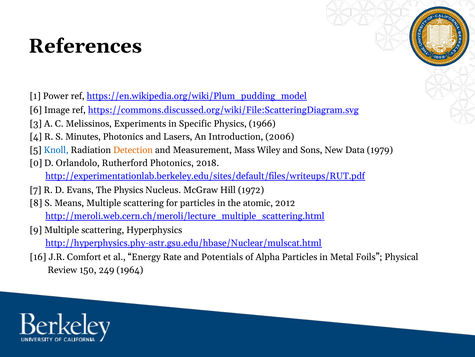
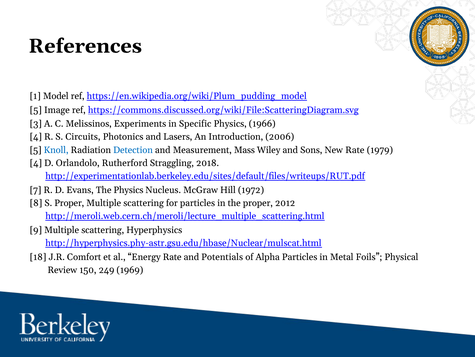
Power: Power -> Model
6 at (36, 110): 6 -> 5
Minutes: Minutes -> Circuits
Detection colour: orange -> blue
New Data: Data -> Rate
0 at (36, 163): 0 -> 4
Rutherford Photonics: Photonics -> Straggling
S Means: Means -> Proper
the atomic: atomic -> proper
16: 16 -> 18
1964: 1964 -> 1969
